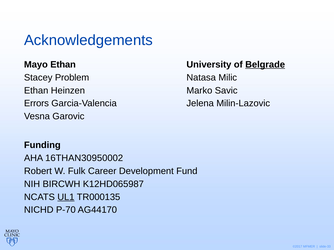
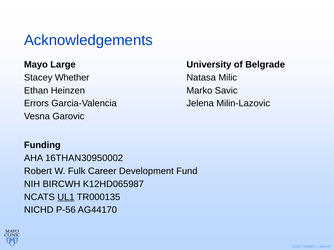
Mayo Ethan: Ethan -> Large
Belgrade underline: present -> none
Problem: Problem -> Whether
P-70: P-70 -> P-56
